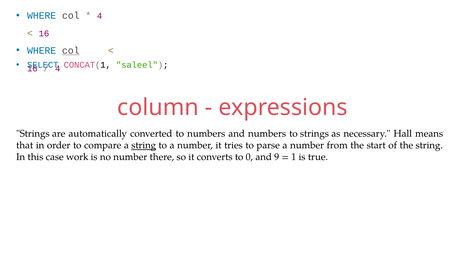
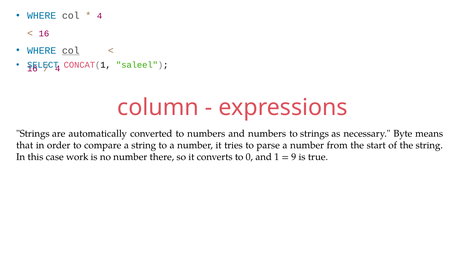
Hall: Hall -> Byte
string at (144, 145) underline: present -> none
9: 9 -> 1
1: 1 -> 9
